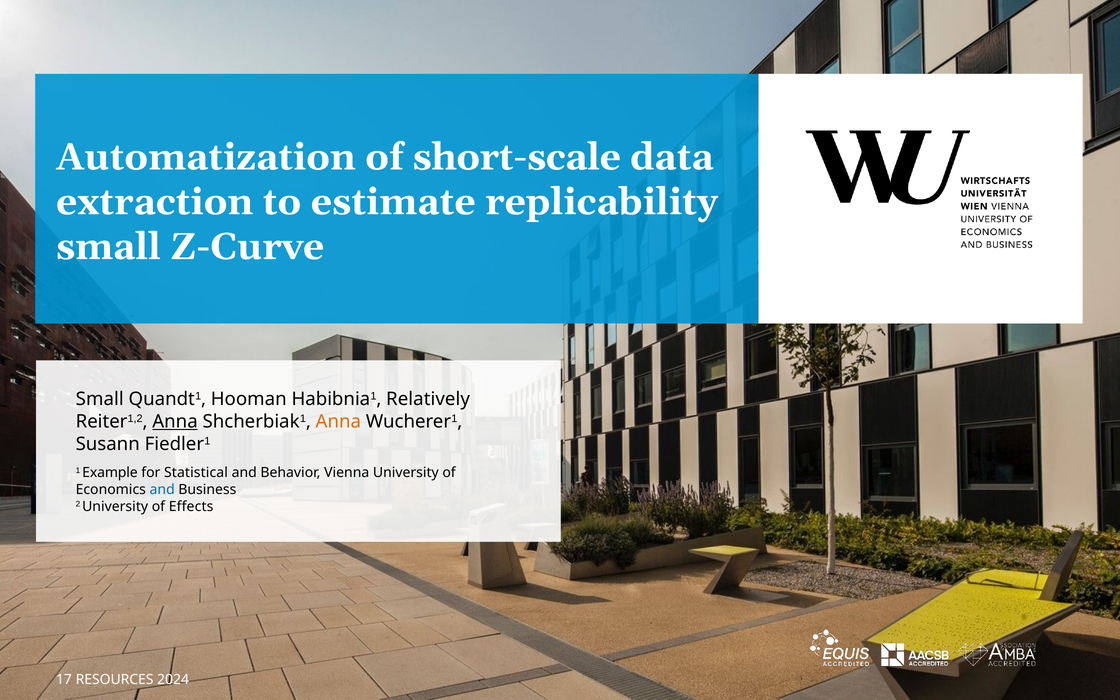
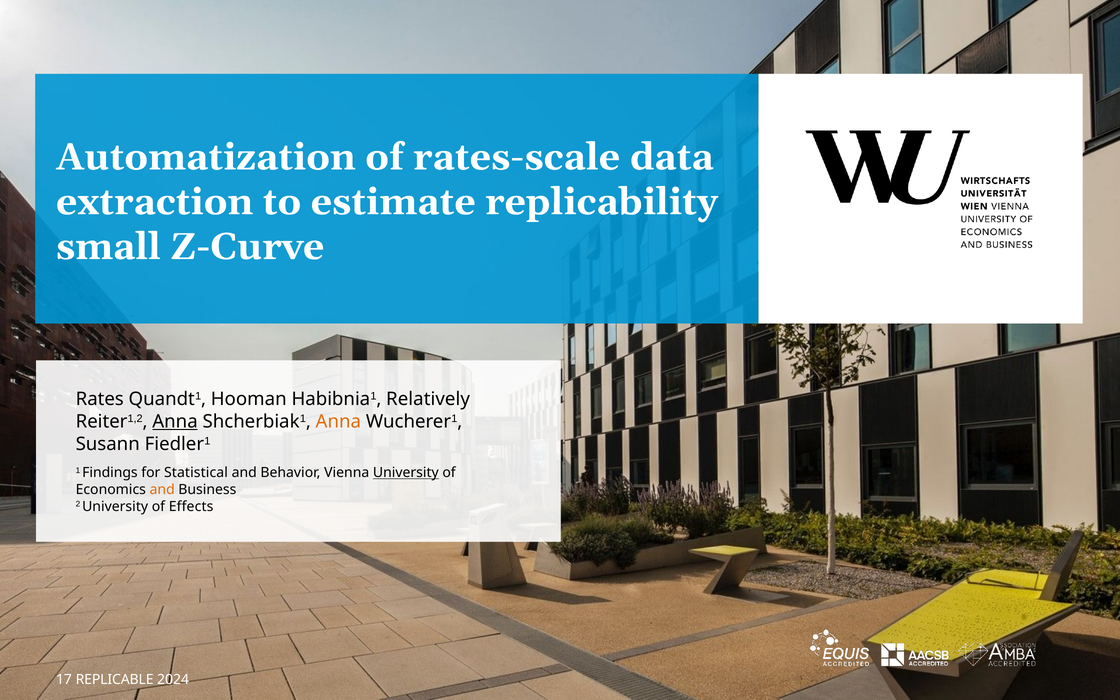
short-scale: short-scale -> rates-scale
Small at (100, 399): Small -> Rates
Example: Example -> Findings
University at (406, 473) underline: none -> present
and at (162, 490) colour: blue -> orange
RESOURCES: RESOURCES -> REPLICABLE
